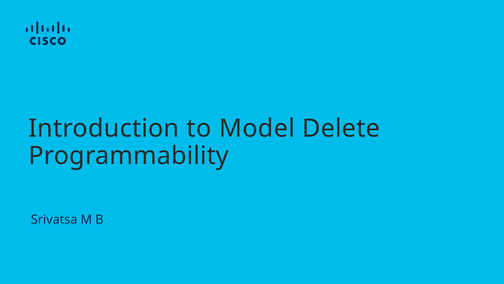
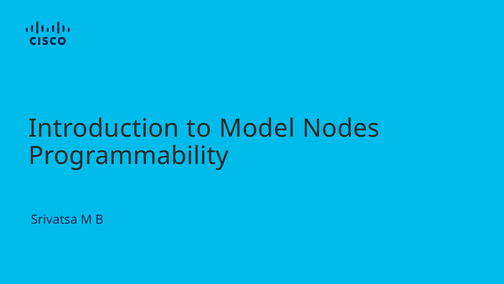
Delete: Delete -> Nodes
